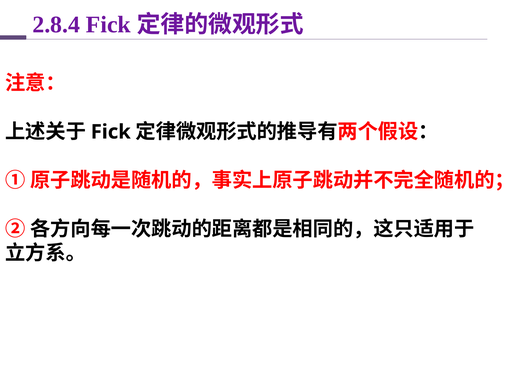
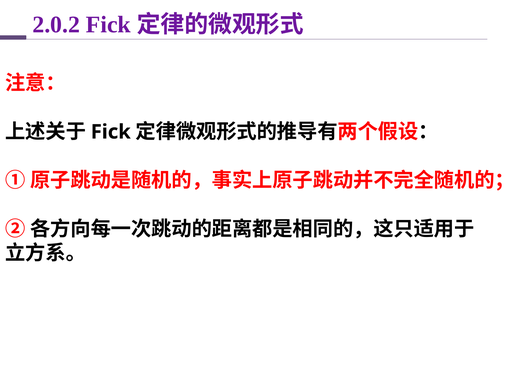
2.8.4: 2.8.4 -> 2.0.2
